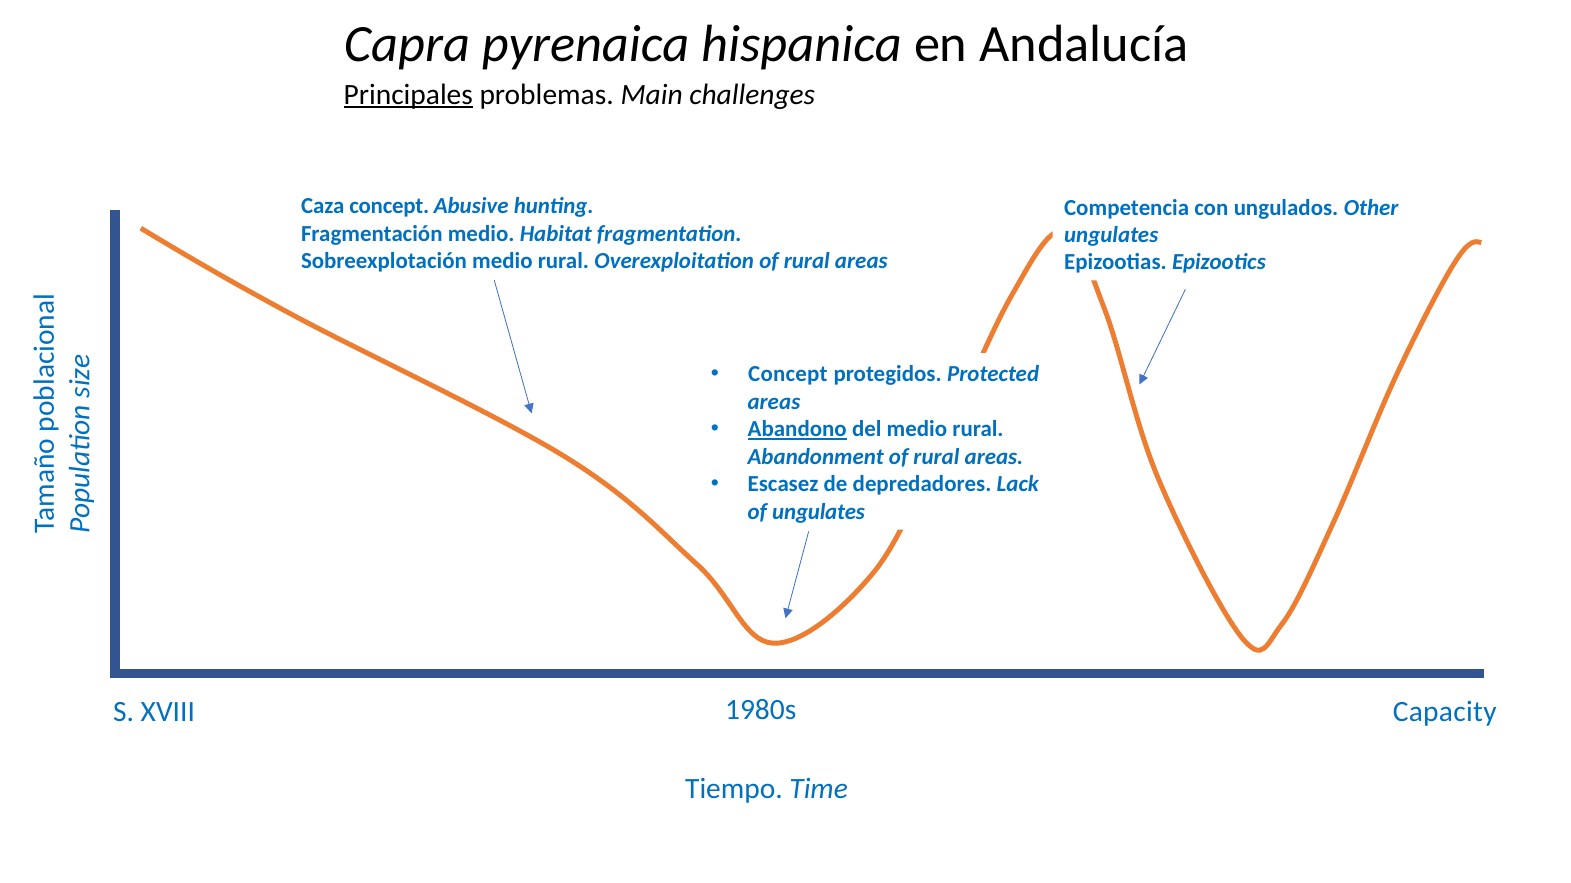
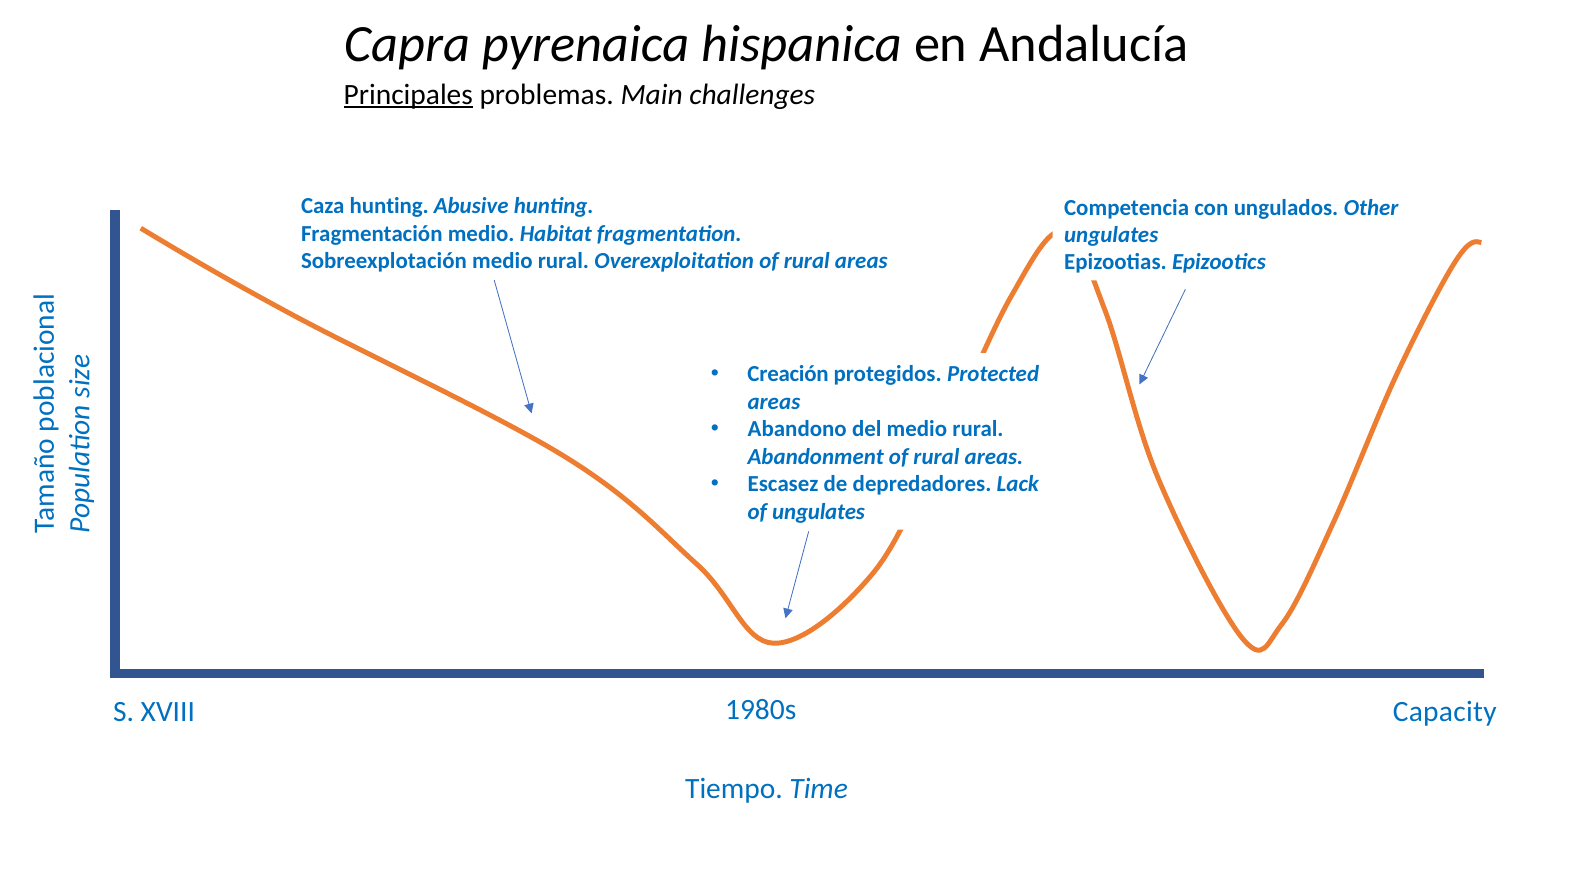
Caza concept: concept -> hunting
Concept at (788, 375): Concept -> Creación
Abandono underline: present -> none
